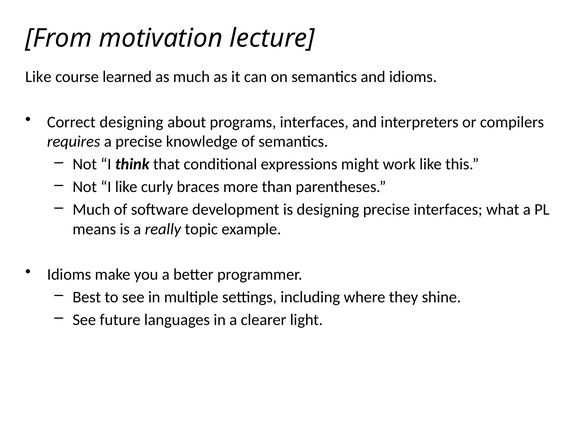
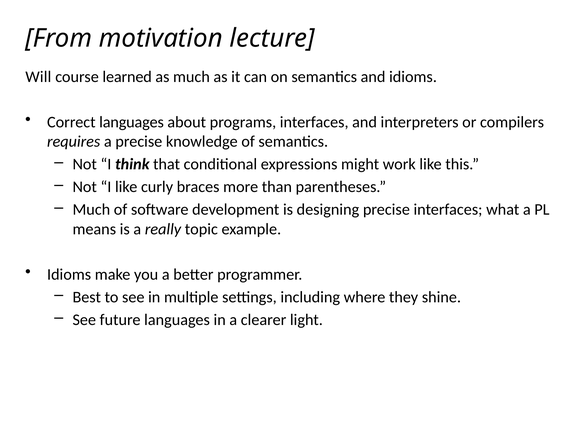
Like at (38, 77): Like -> Will
Correct designing: designing -> languages
